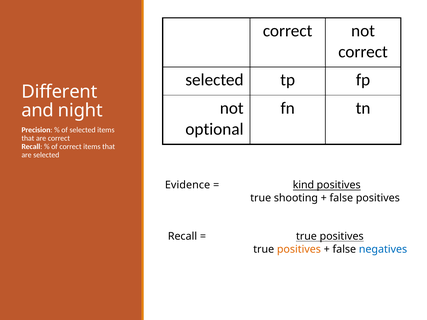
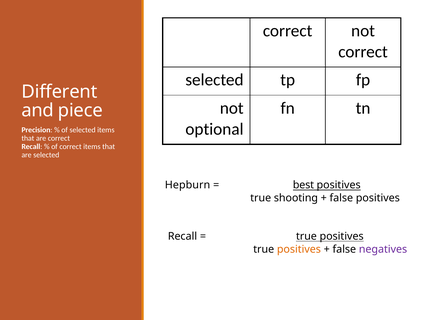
night: night -> piece
Evidence: Evidence -> Hepburn
kind: kind -> best
negatives colour: blue -> purple
